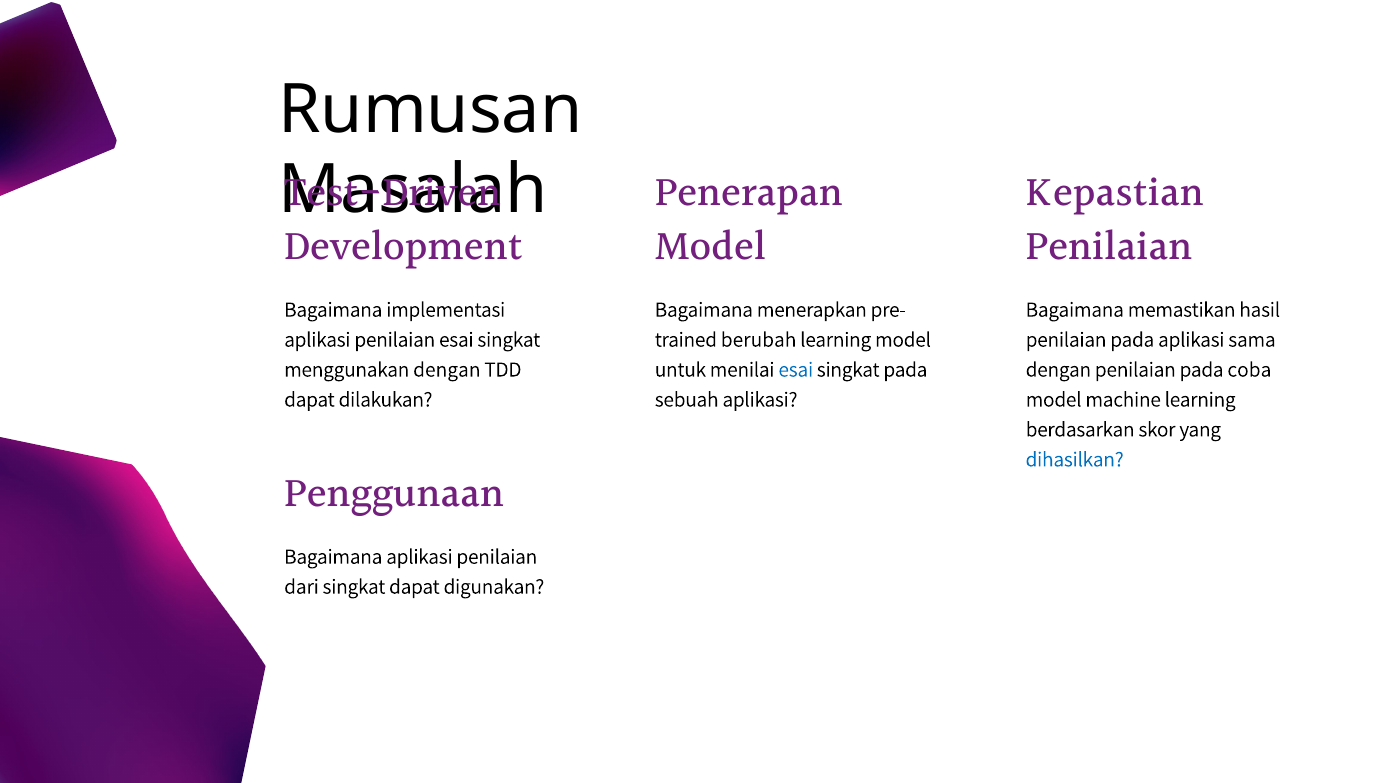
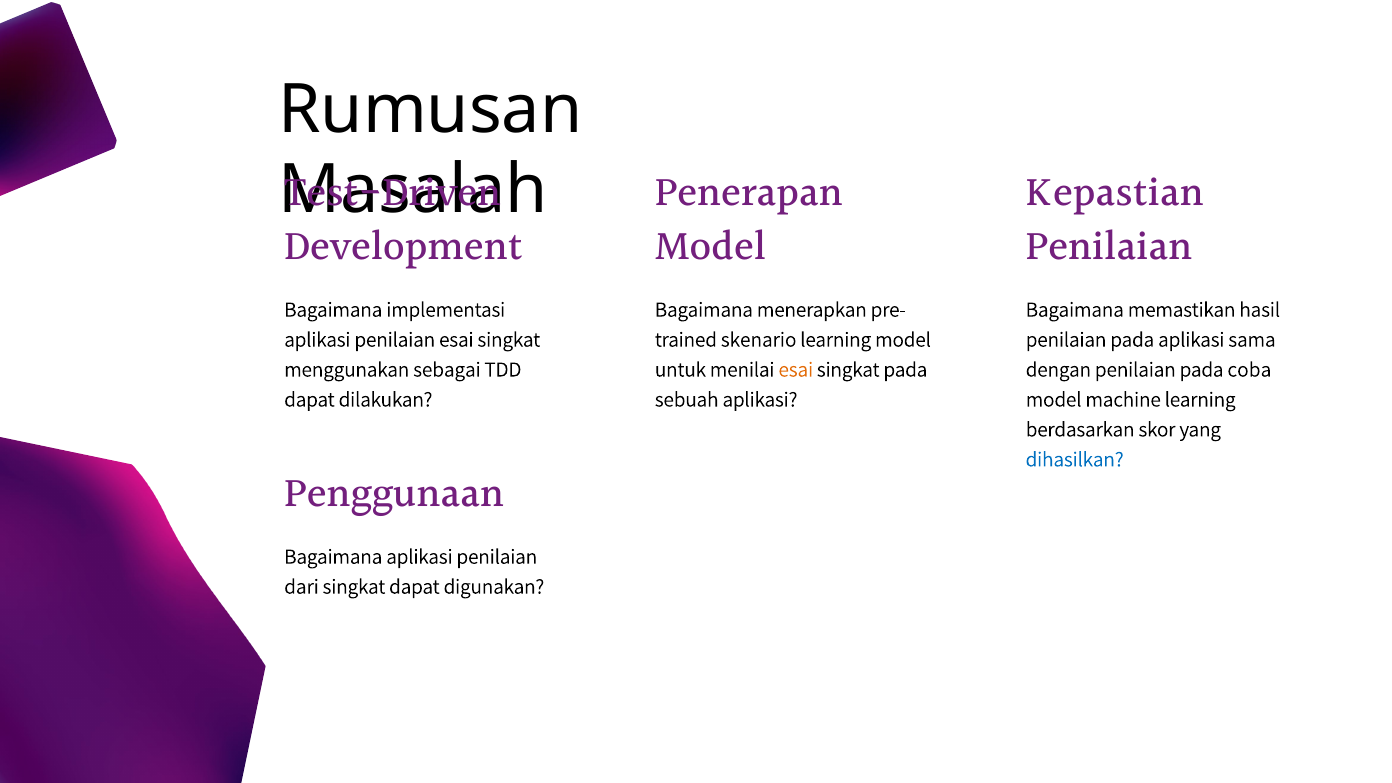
berubah: berubah -> skenario
menggunakan dengan: dengan -> sebagai
esai at (796, 369) colour: blue -> orange
